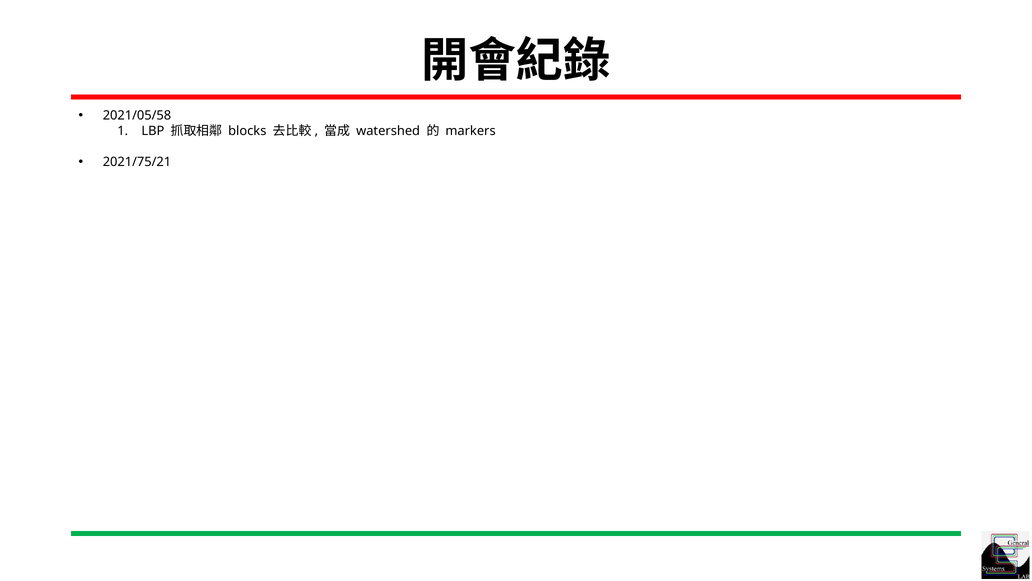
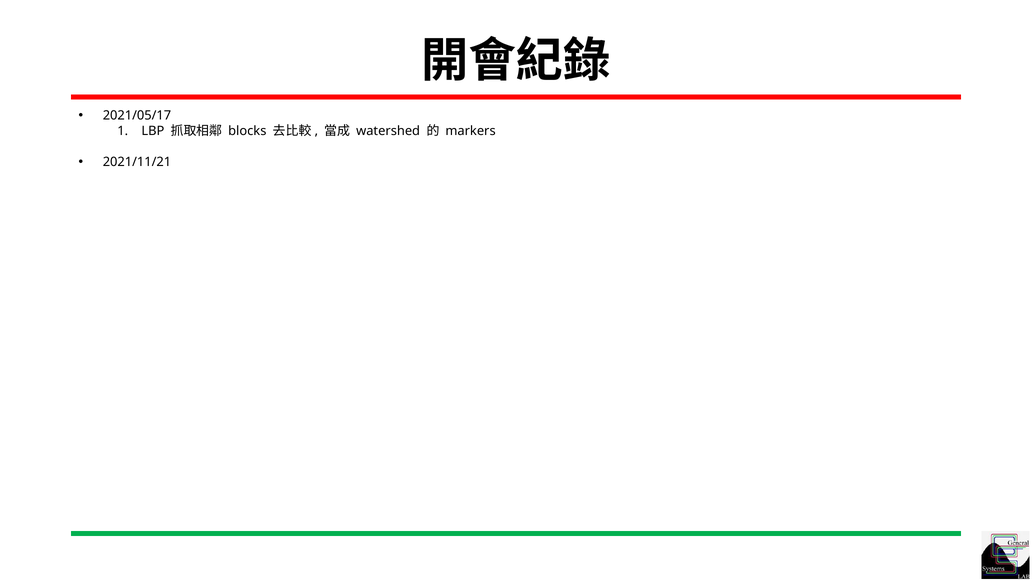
2021/05/58: 2021/05/58 -> 2021/05/17
2021/75/21: 2021/75/21 -> 2021/11/21
